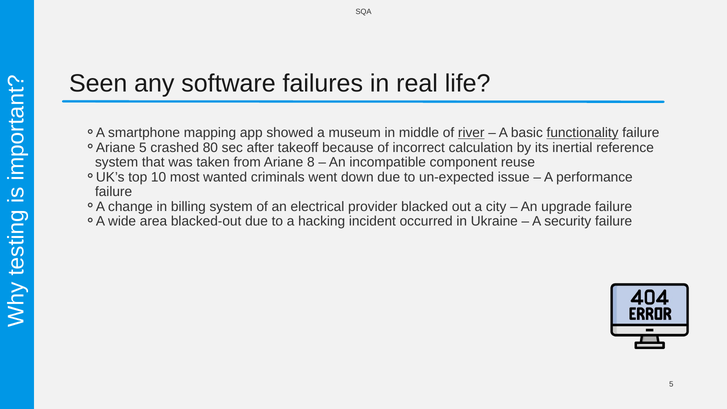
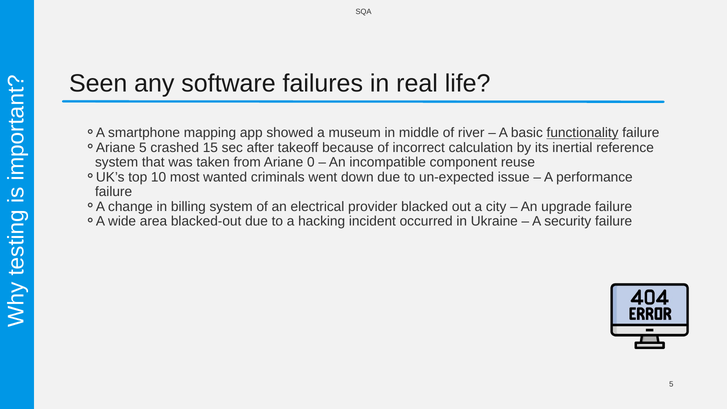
river underline: present -> none
80: 80 -> 15
8: 8 -> 0
